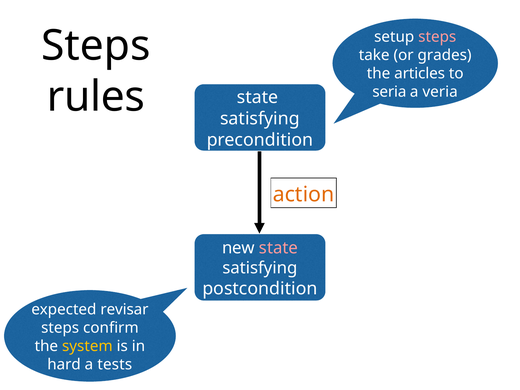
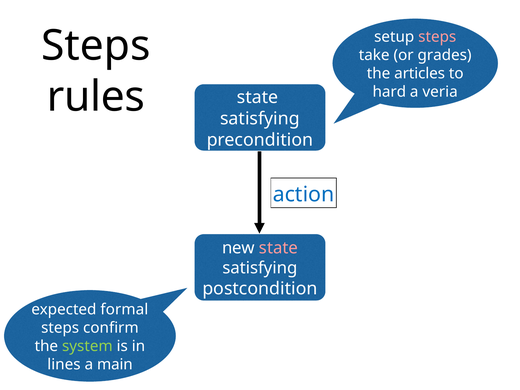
seria: seria -> hard
action colour: orange -> blue
revisar: revisar -> formal
system colour: yellow -> light green
hard: hard -> lines
tests: tests -> main
